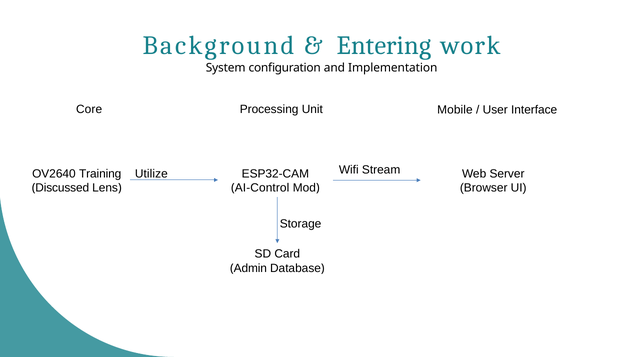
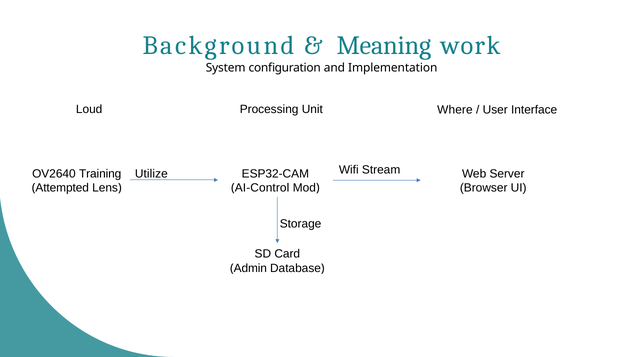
Entering: Entering -> Meaning
Core: Core -> Loud
Mobile: Mobile -> Where
Discussed: Discussed -> Attempted
